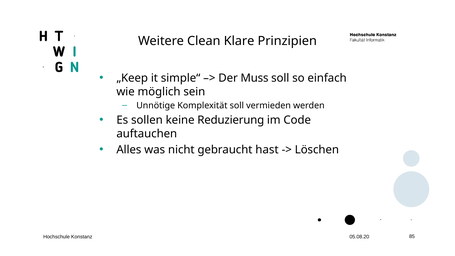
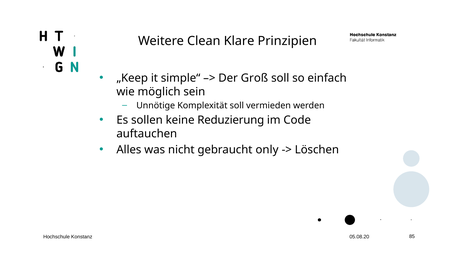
Muss: Muss -> Groß
hast: hast -> only
